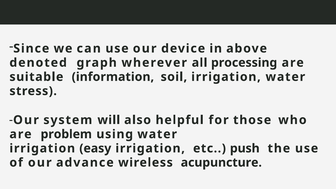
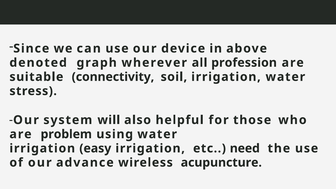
processing: processing -> profession
information: information -> connectivity
push: push -> need
